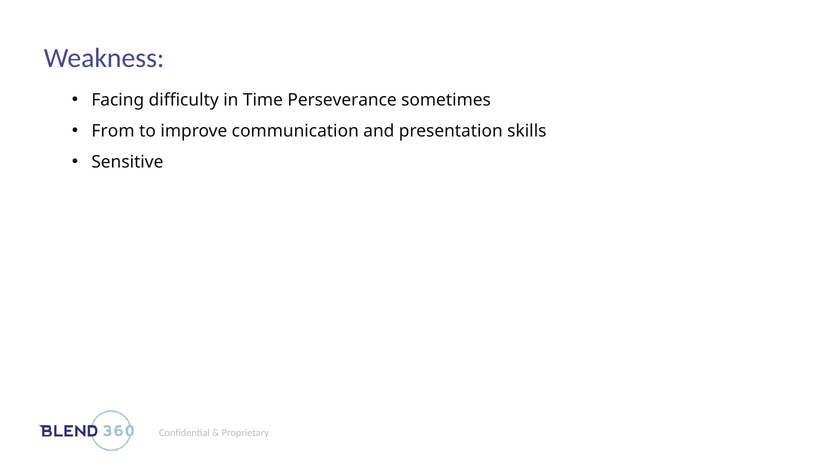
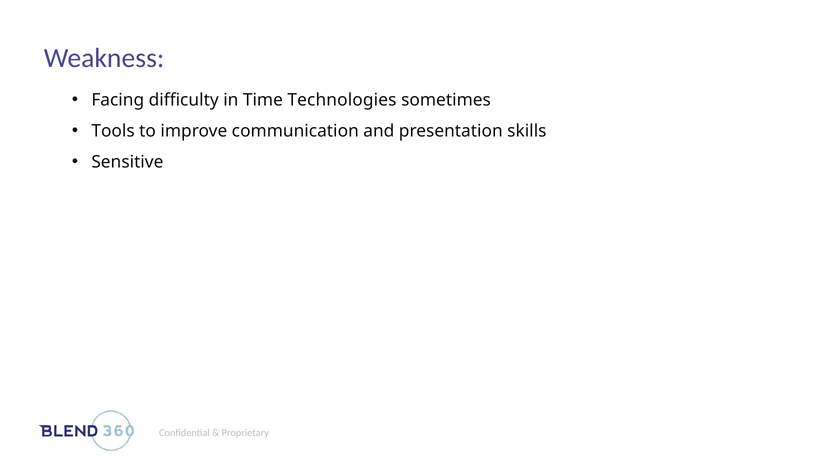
Perseverance: Perseverance -> Technologies
From: From -> Tools
